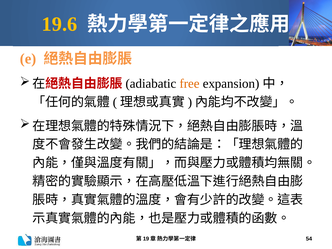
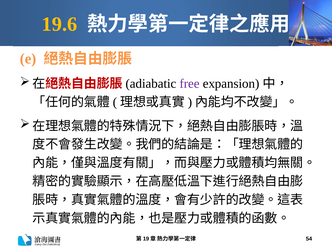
free colour: orange -> purple
